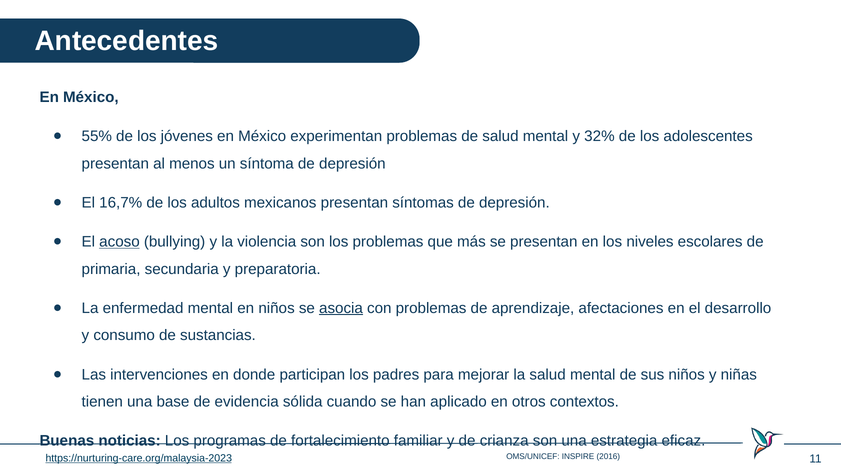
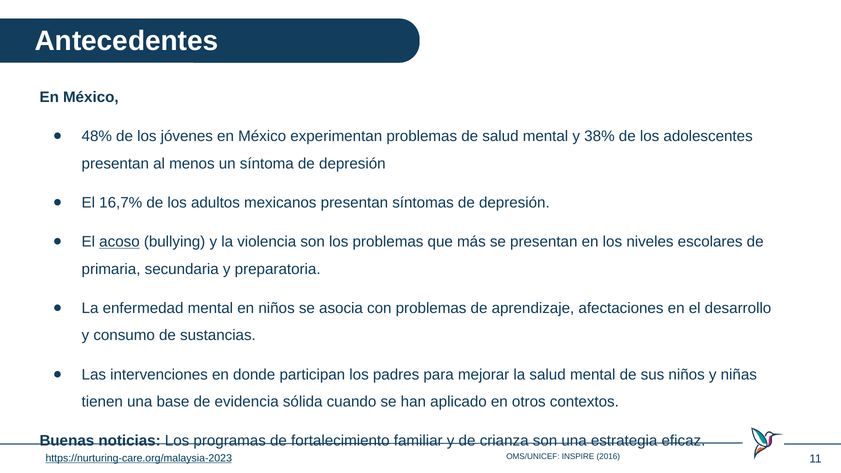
55%: 55% -> 48%
32%: 32% -> 38%
asocia underline: present -> none
